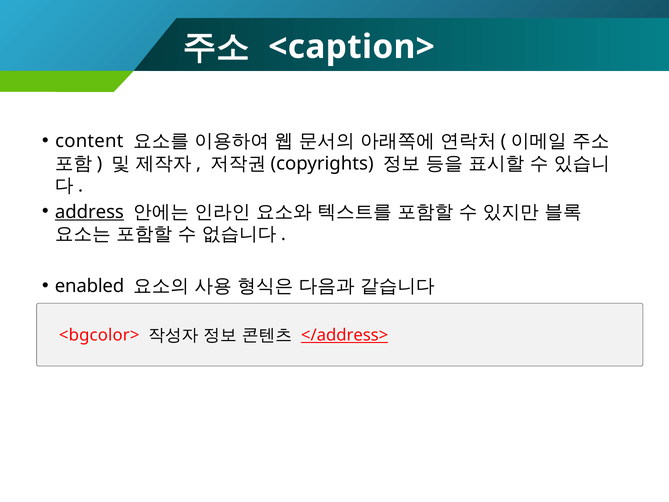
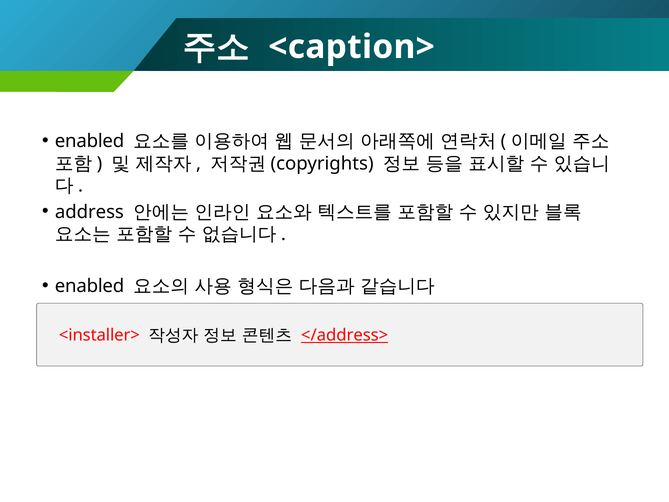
content at (89, 141): content -> enabled
address underline: present -> none
<bgcolor>: <bgcolor> -> <installer>
